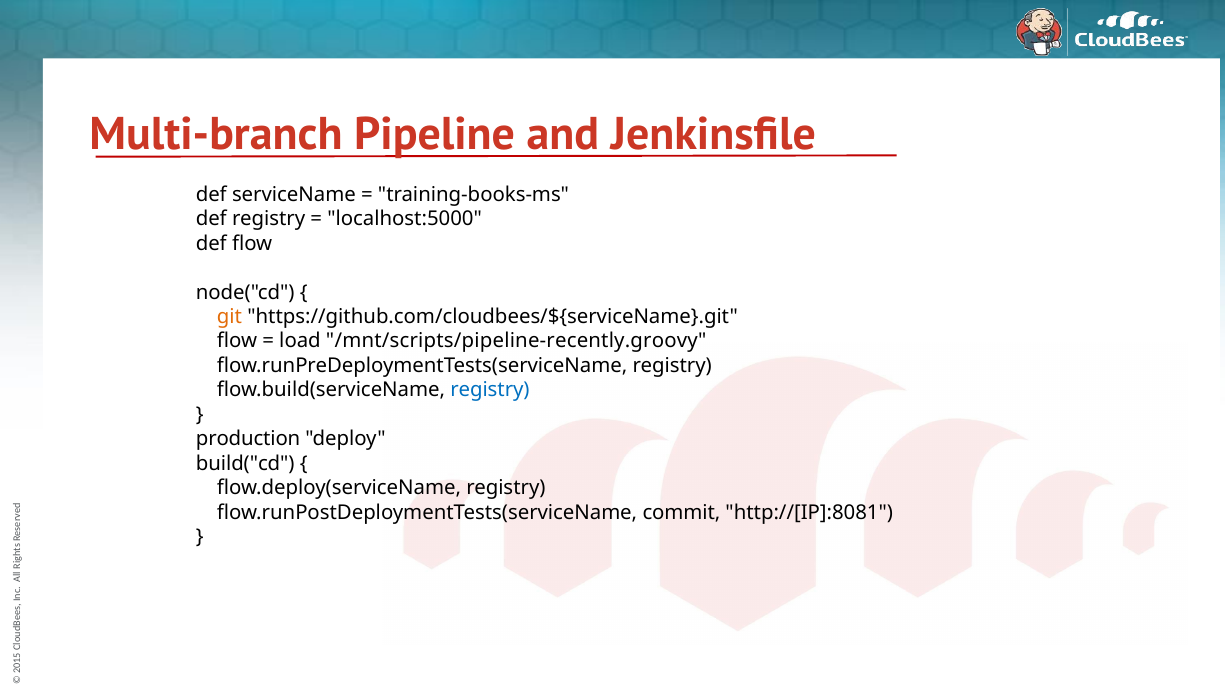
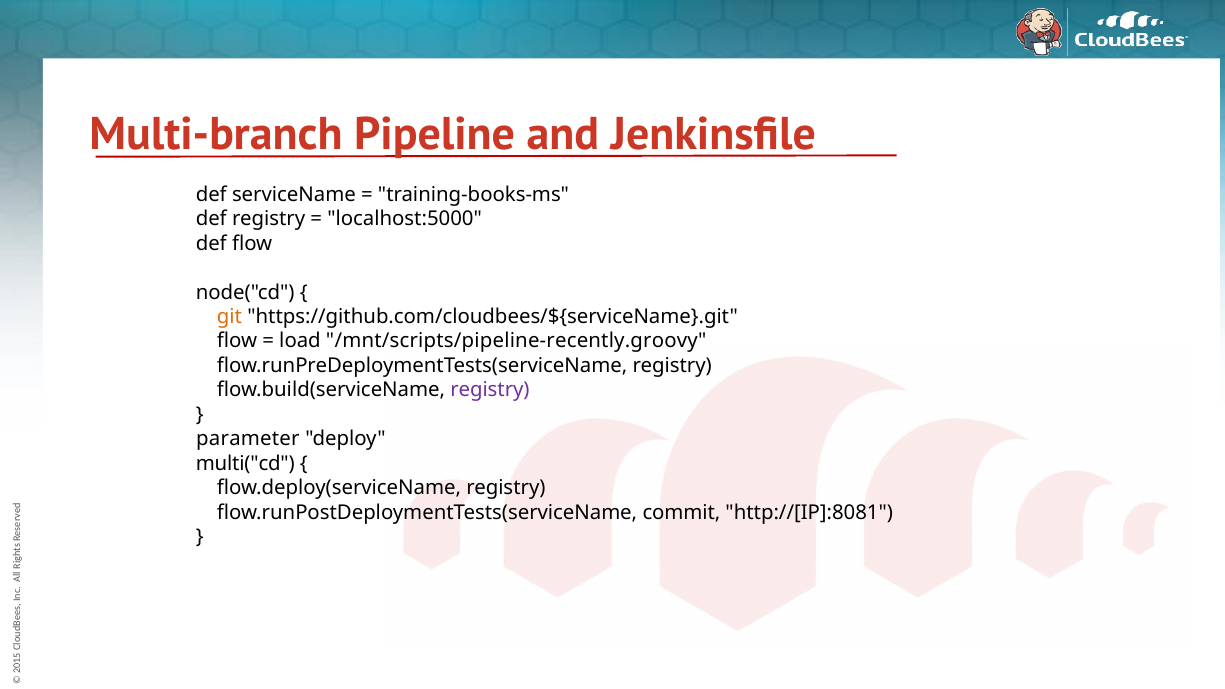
registry at (490, 390) colour: blue -> purple
production: production -> parameter
build("cd: build("cd -> multi("cd
